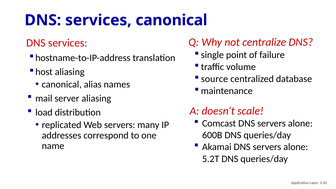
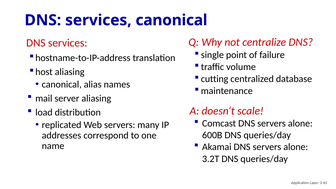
source: source -> cutting
5.2T: 5.2T -> 3.2T
